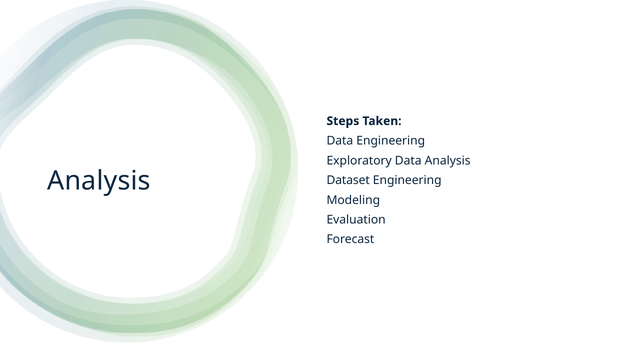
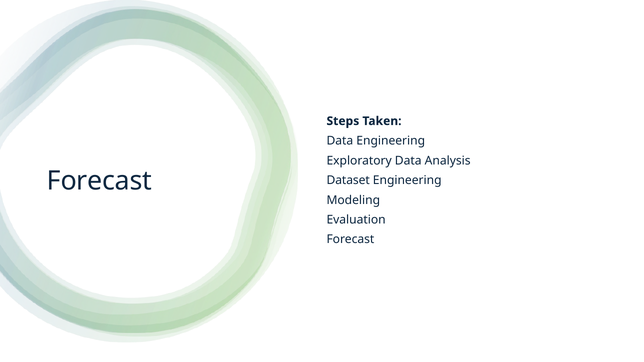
Analysis at (99, 181): Analysis -> Forecast
